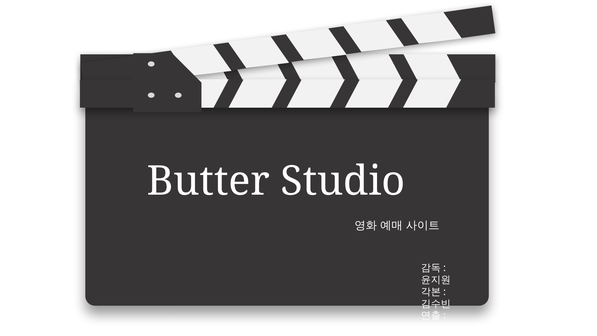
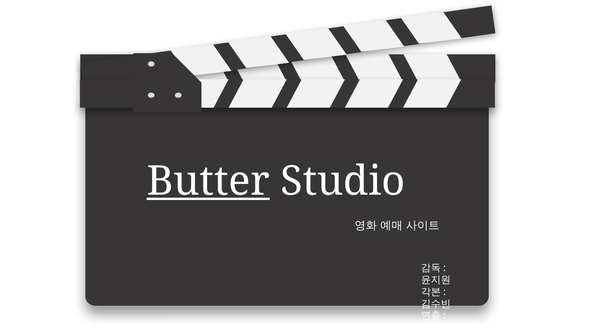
Butter underline: none -> present
